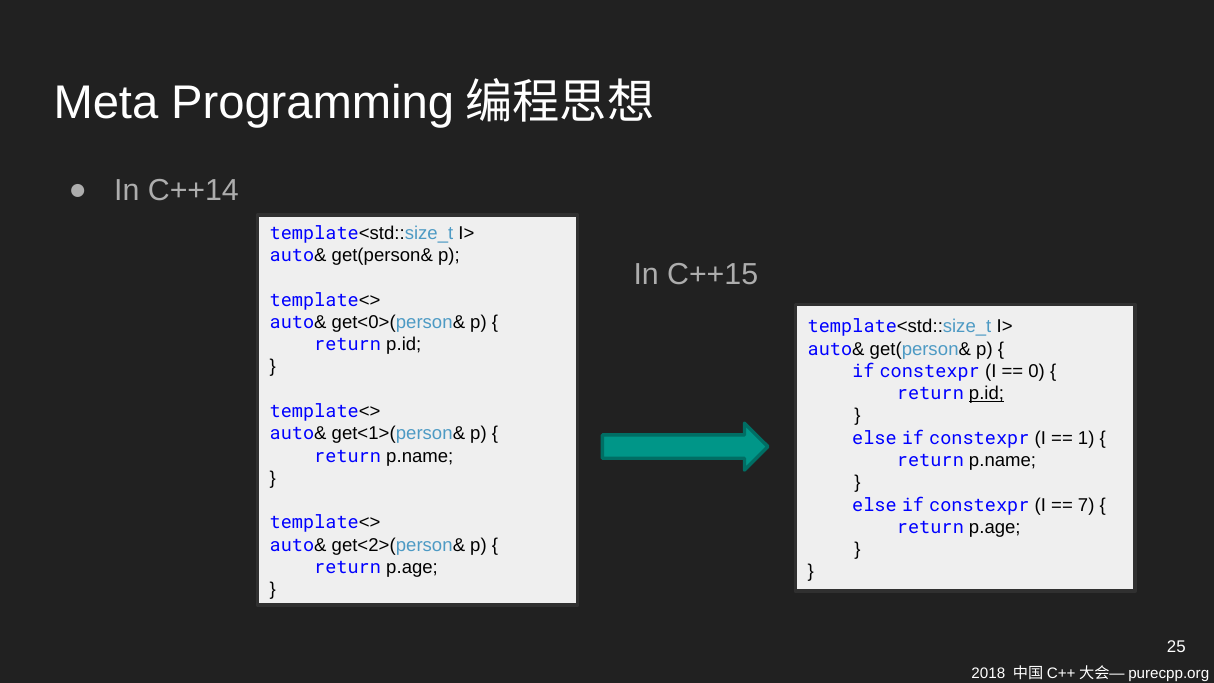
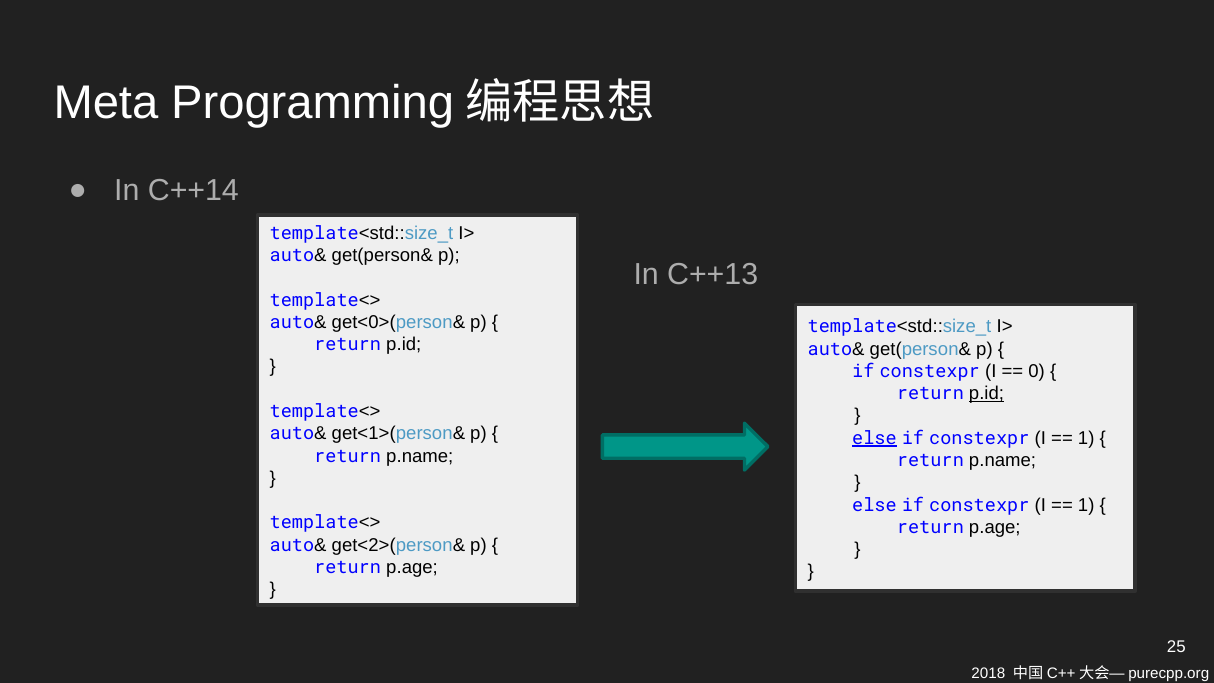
C++15: C++15 -> C++13
else at (874, 438) underline: none -> present
7 at (1086, 505): 7 -> 1
